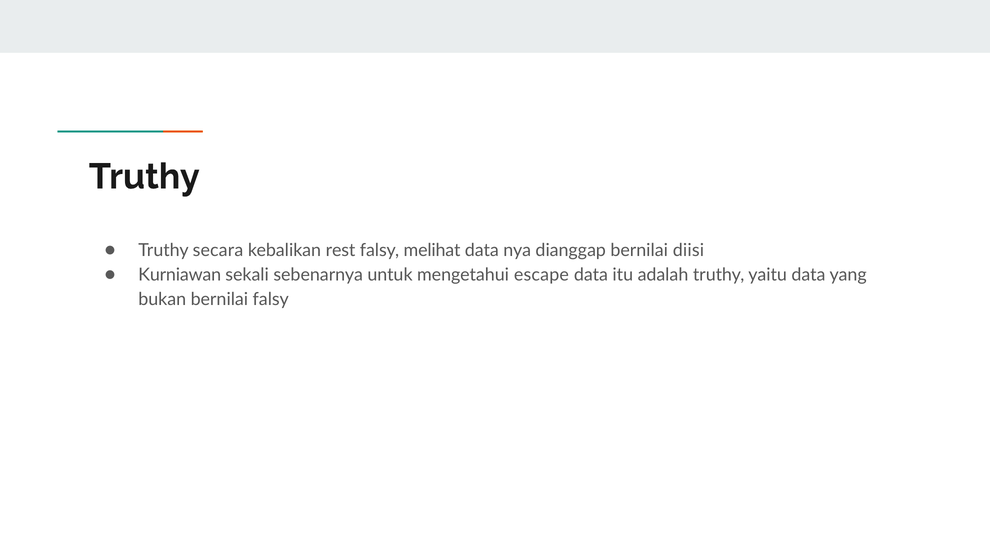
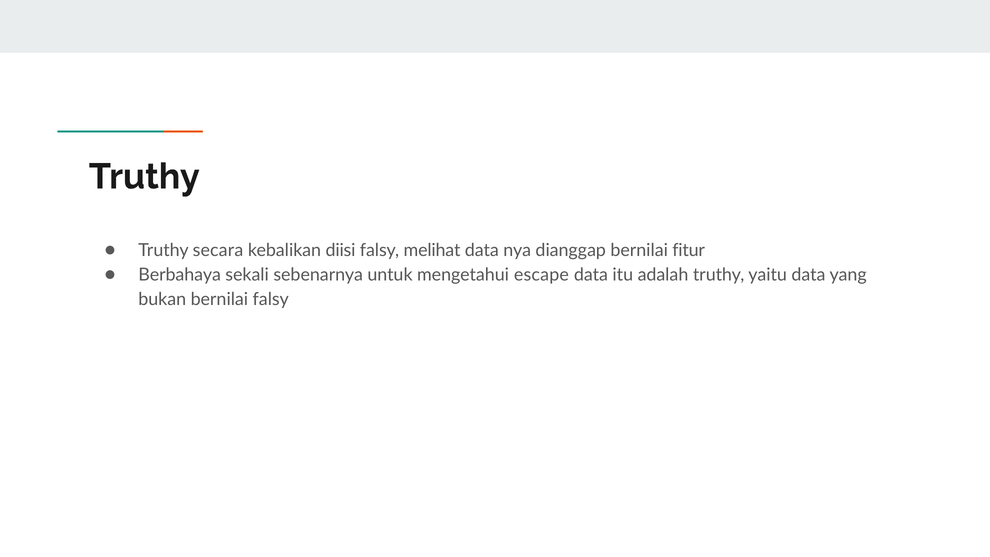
rest: rest -> diisi
diisi: diisi -> fitur
Kurniawan: Kurniawan -> Berbahaya
